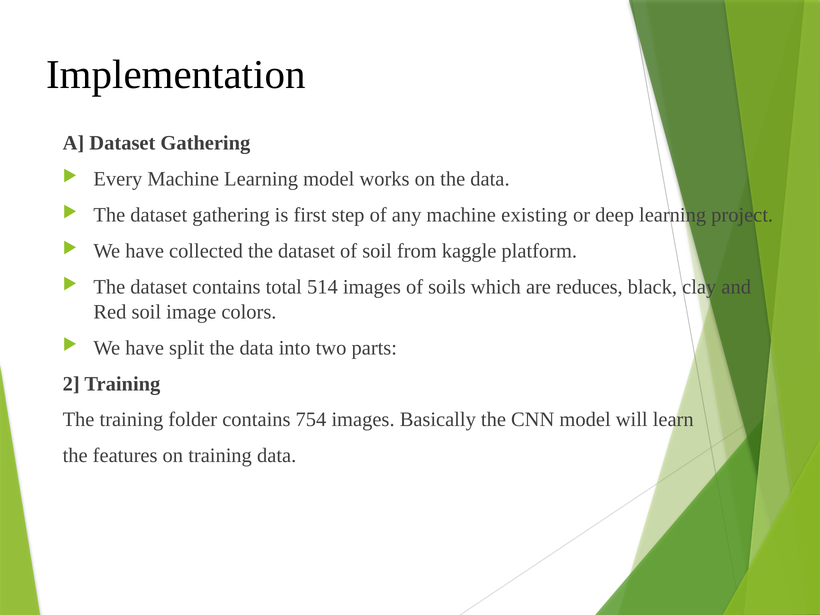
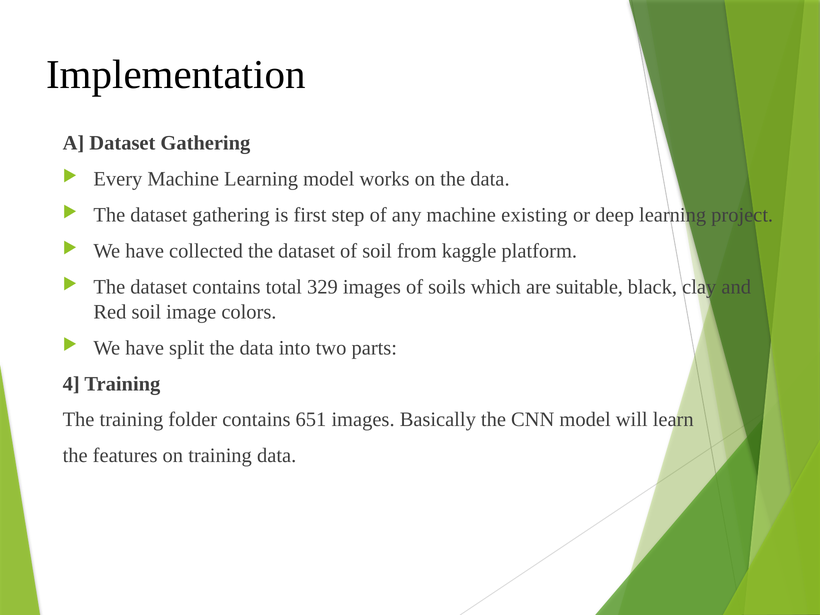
514: 514 -> 329
reduces: reduces -> suitable
2: 2 -> 4
754: 754 -> 651
